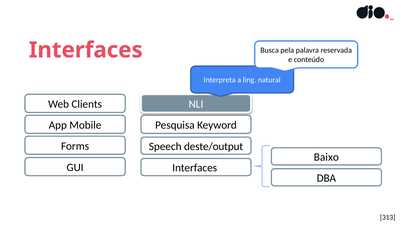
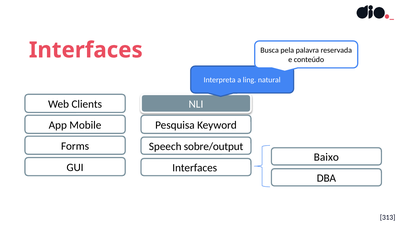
deste/output: deste/output -> sobre/output
